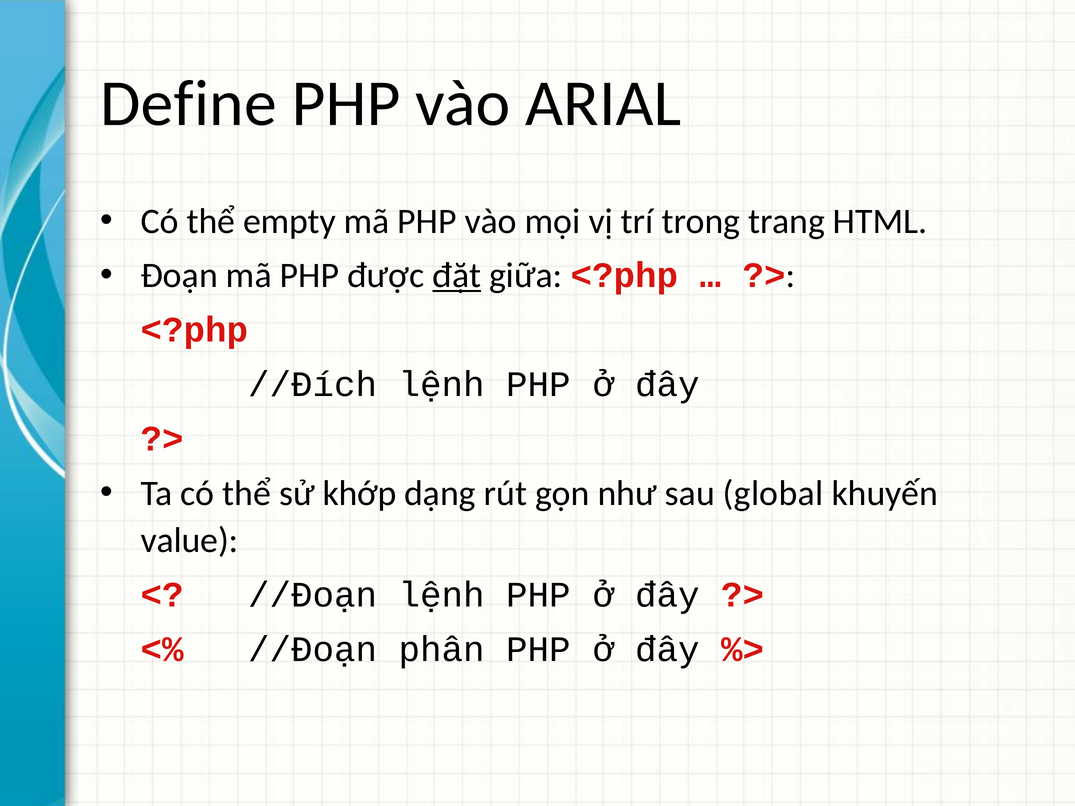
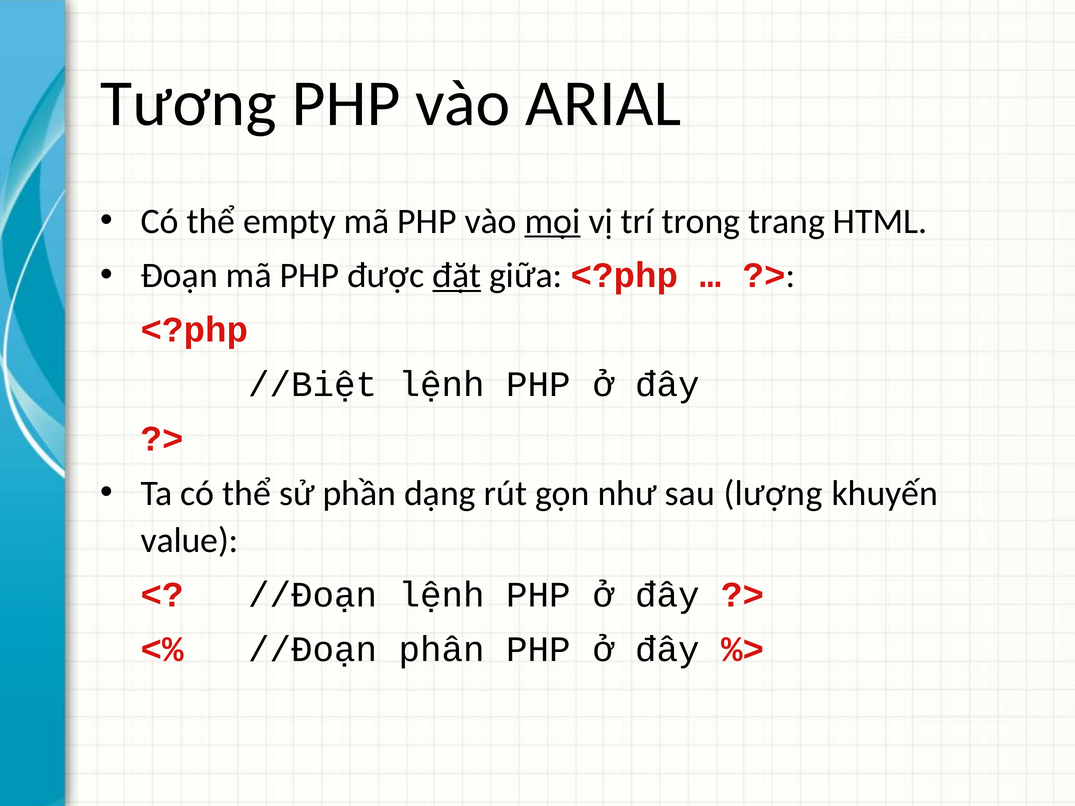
Define: Define -> Tương
mọi underline: none -> present
//Đích: //Đích -> //Biệt
khớp: khớp -> phần
global: global -> lượng
